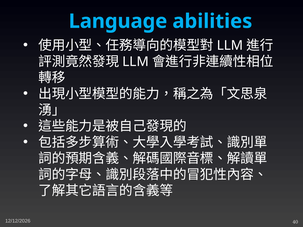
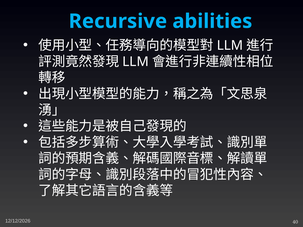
Language: Language -> Recursive
